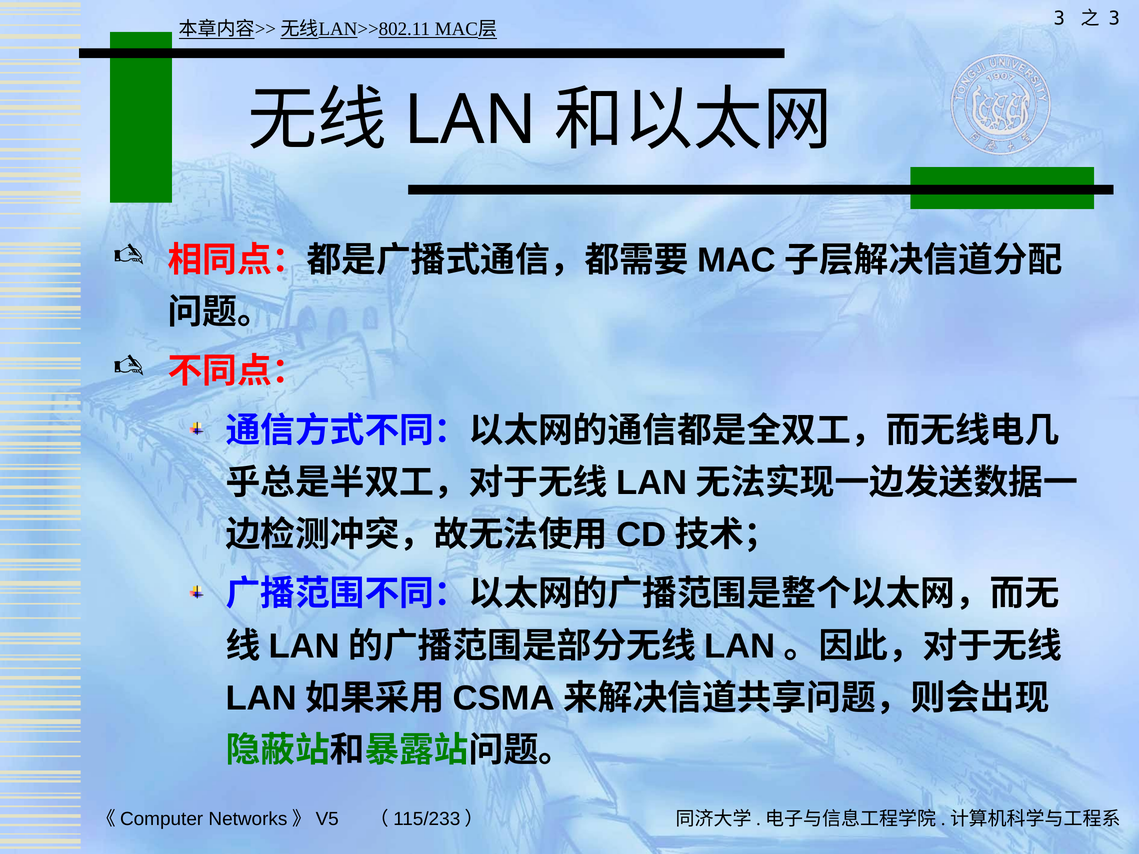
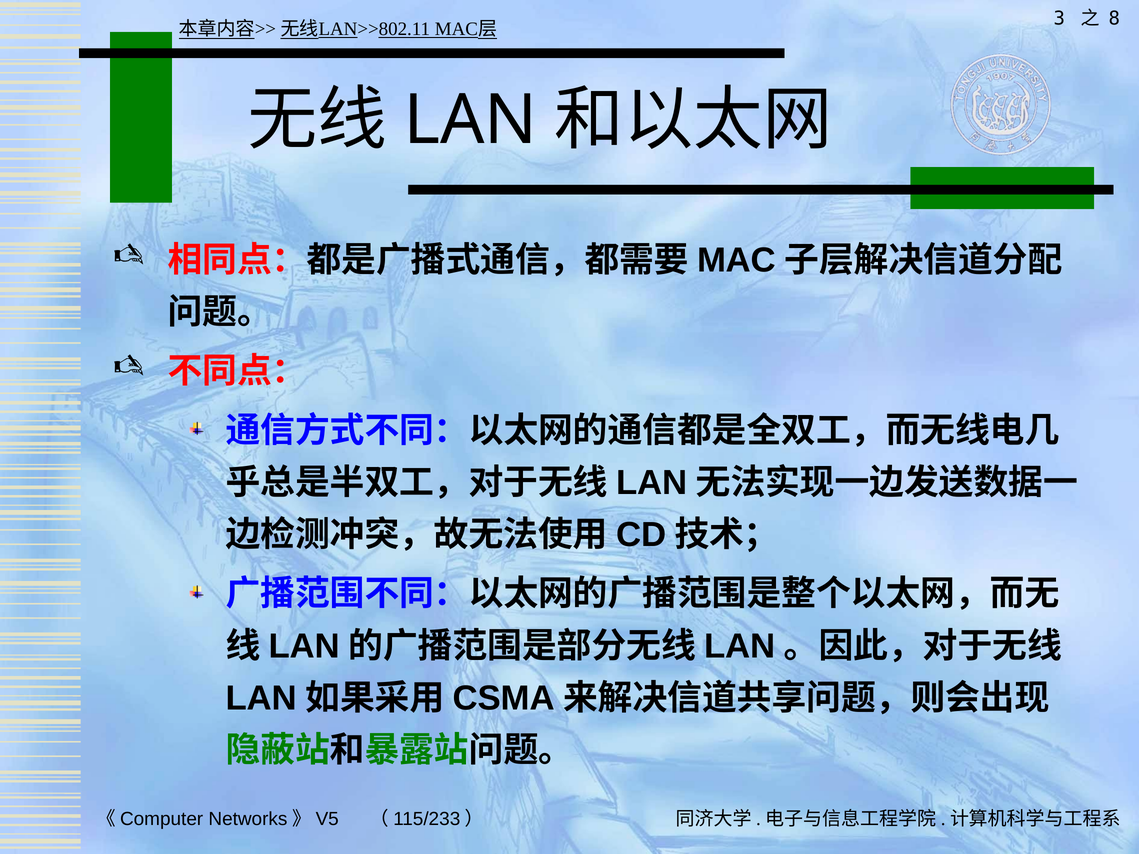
3 at (1114, 18): 3 -> 8
